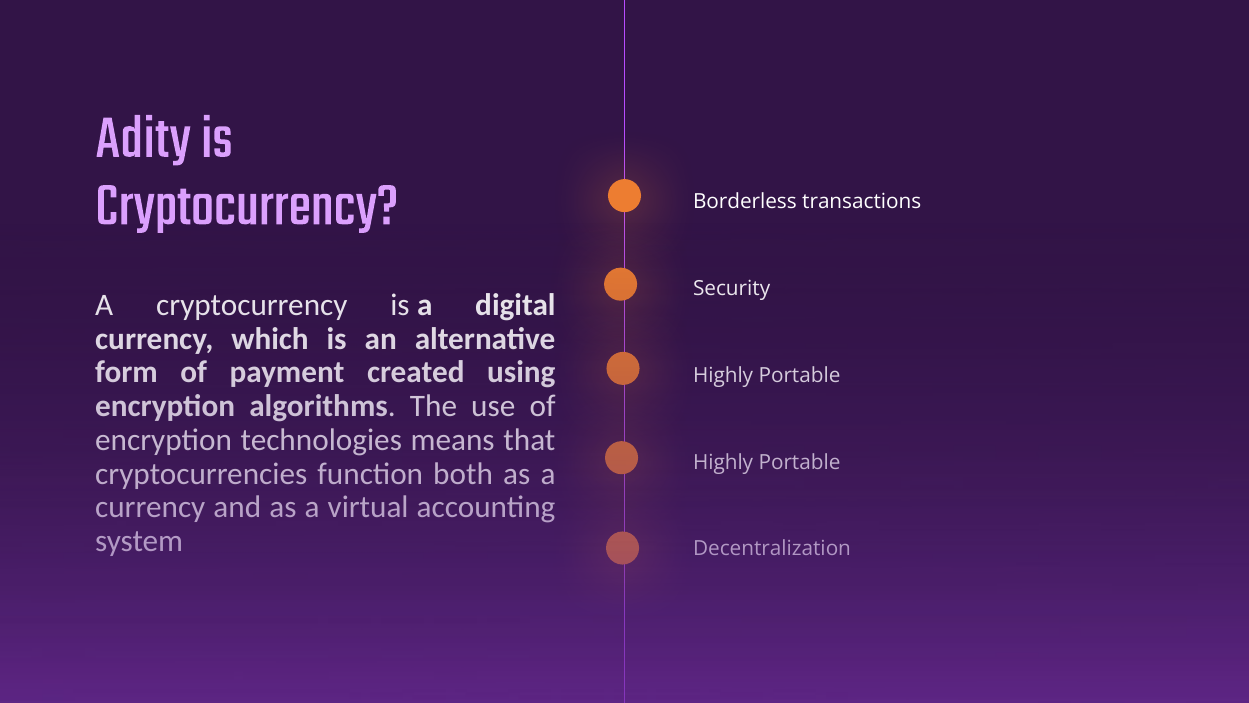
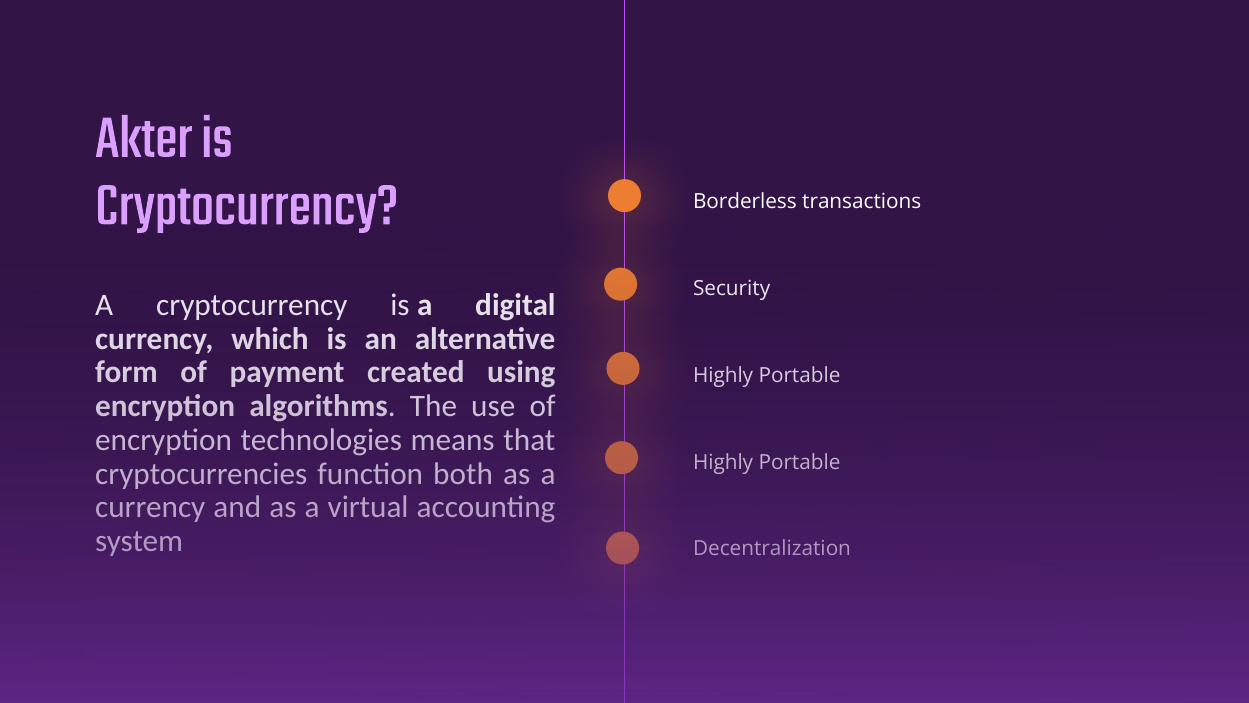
Adity: Adity -> Akter
